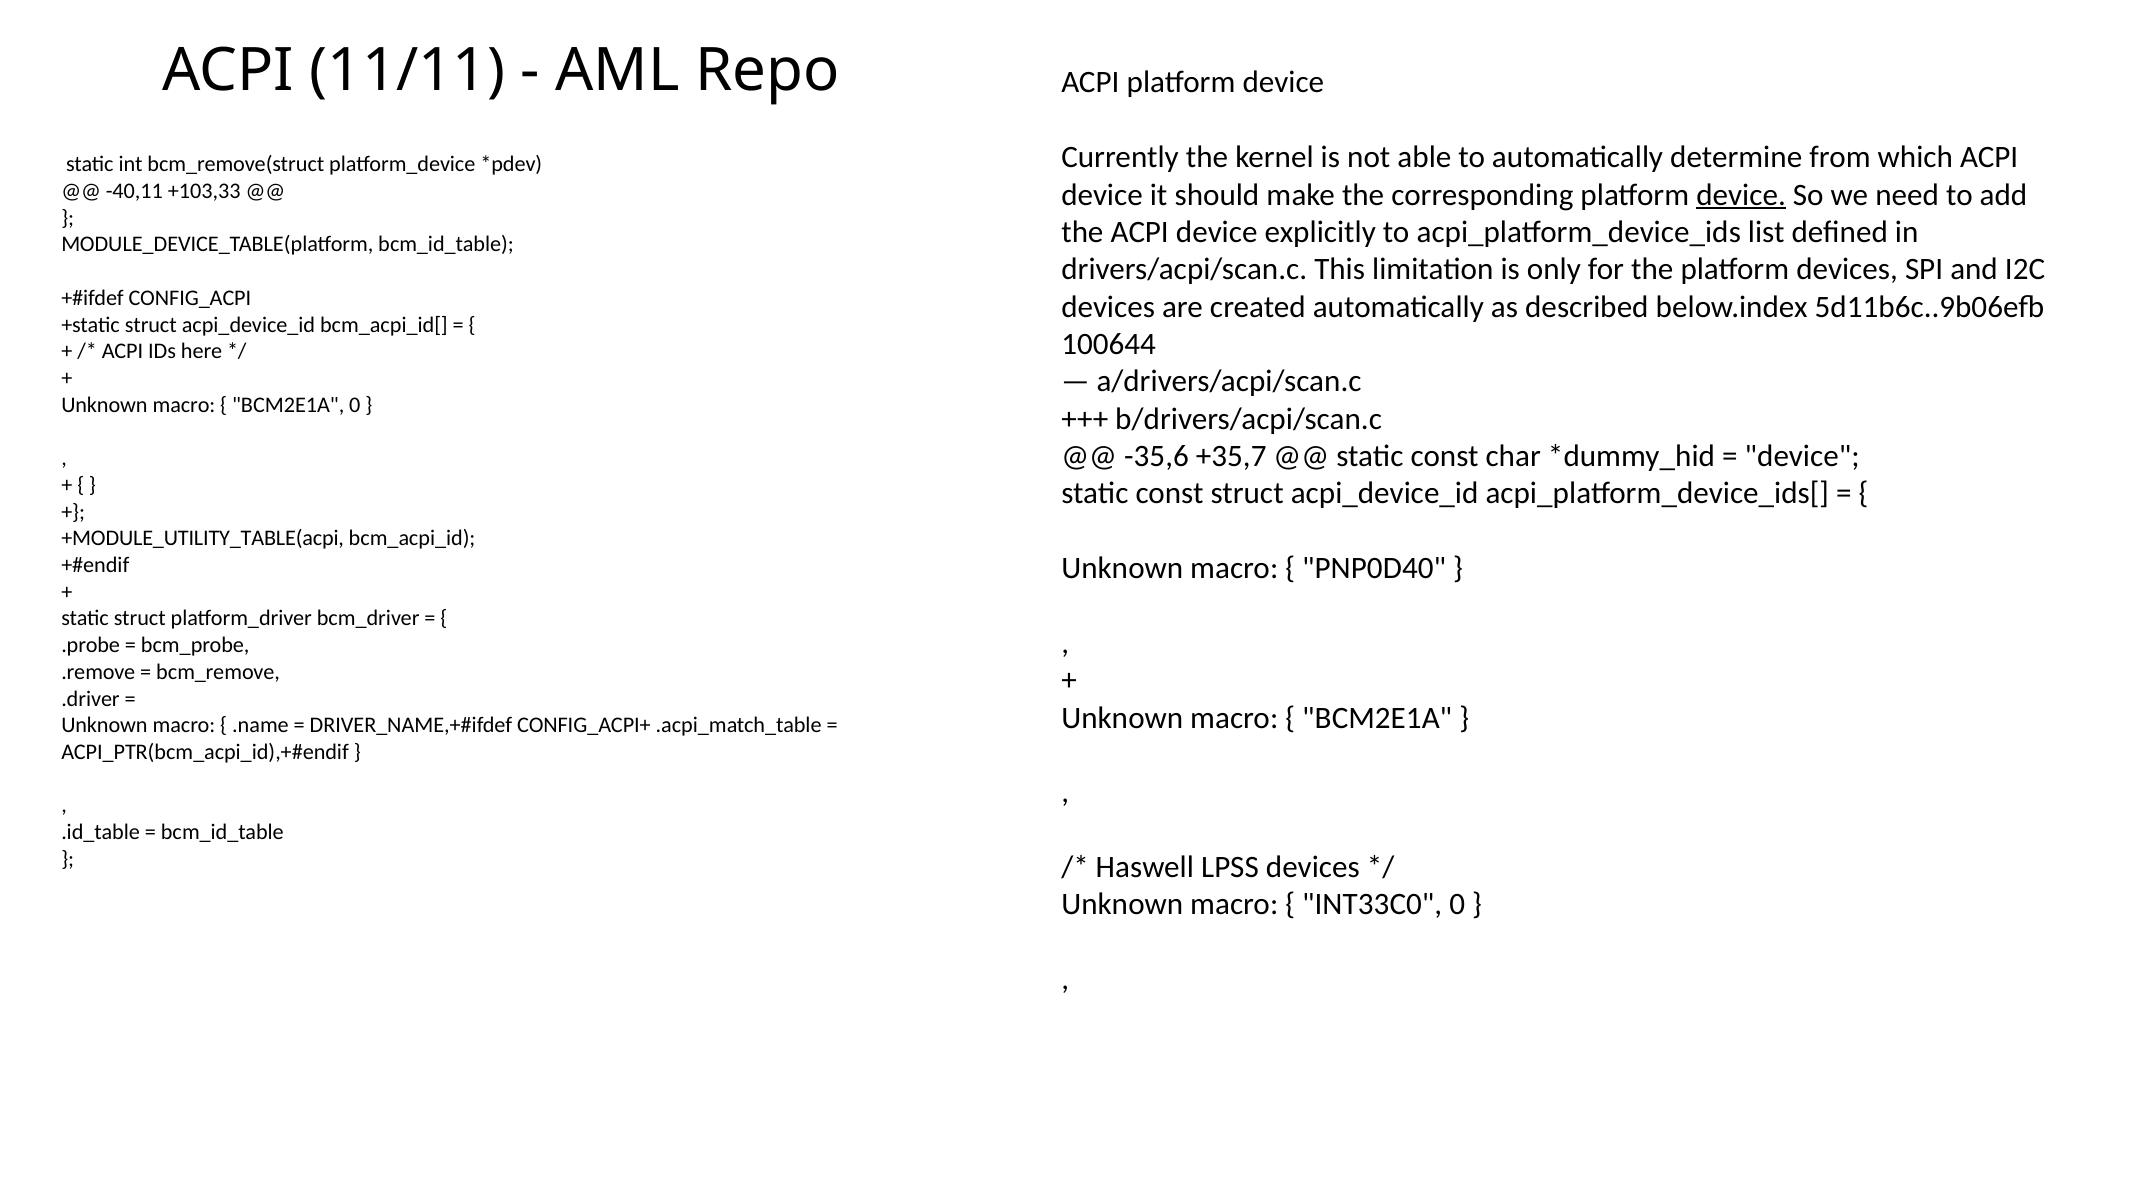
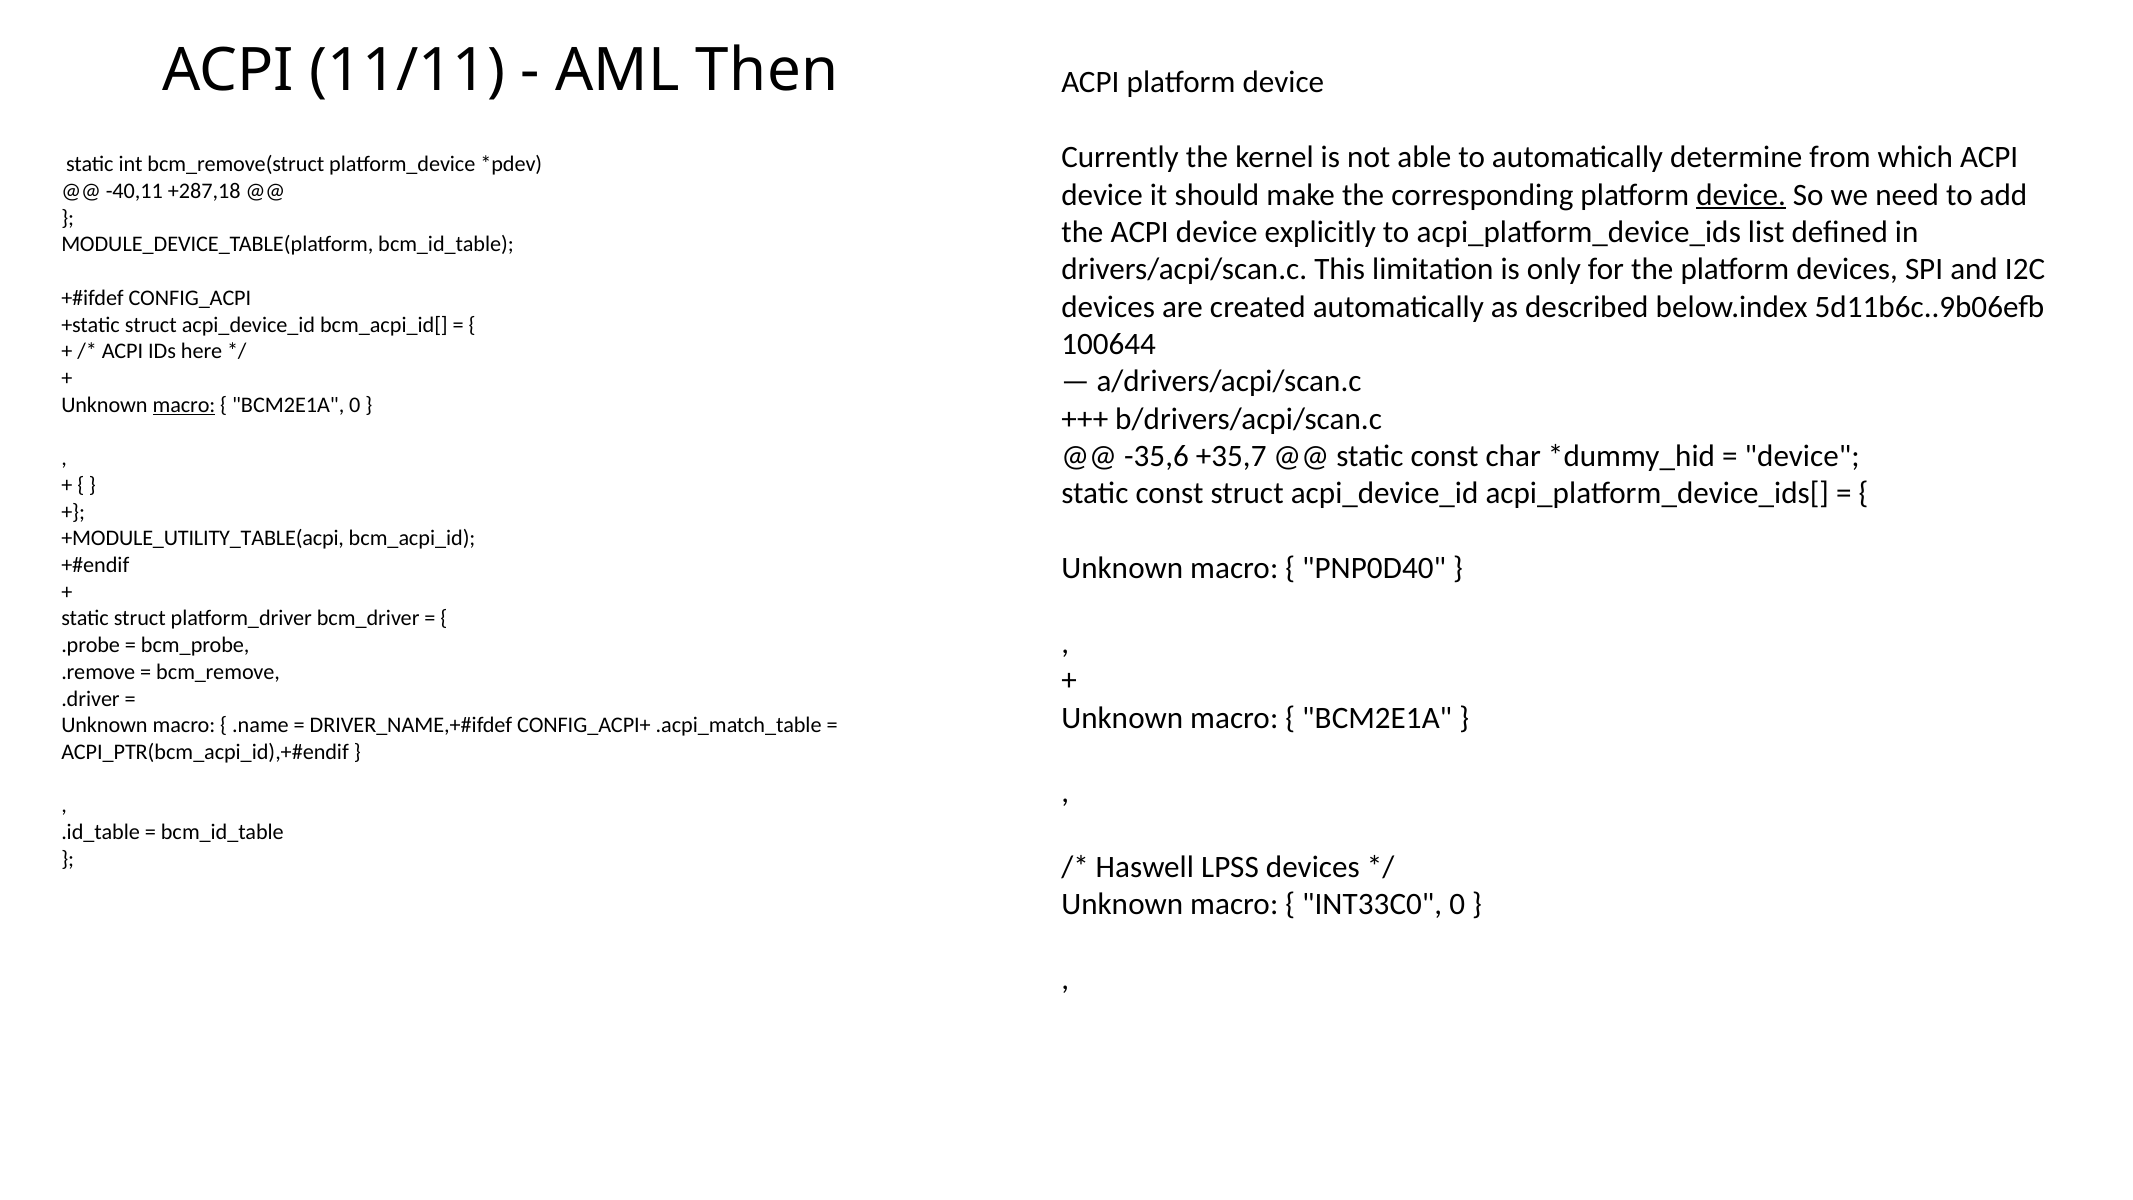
Repo: Repo -> Then
+103,33: +103,33 -> +287,18
macro at (184, 405) underline: none -> present
